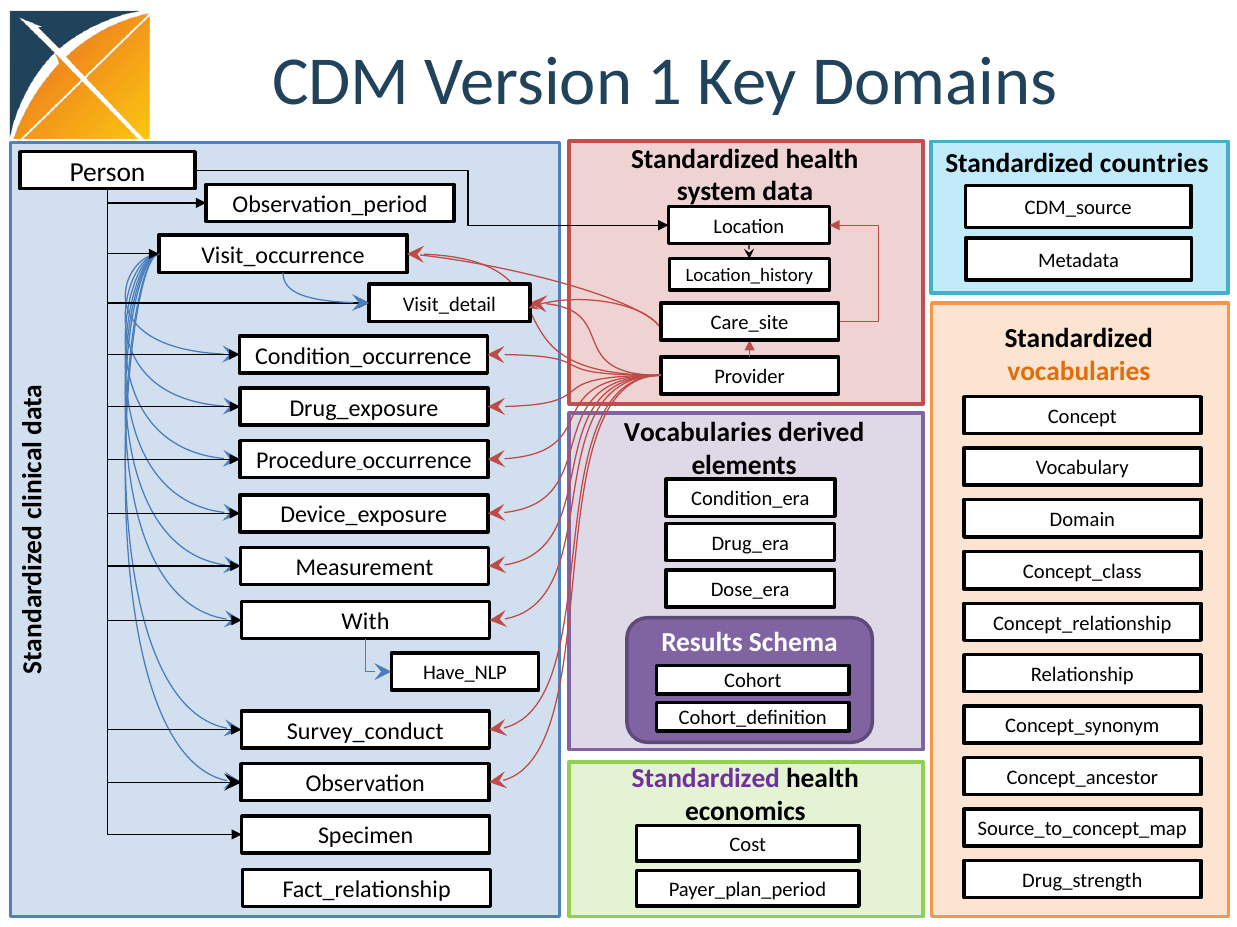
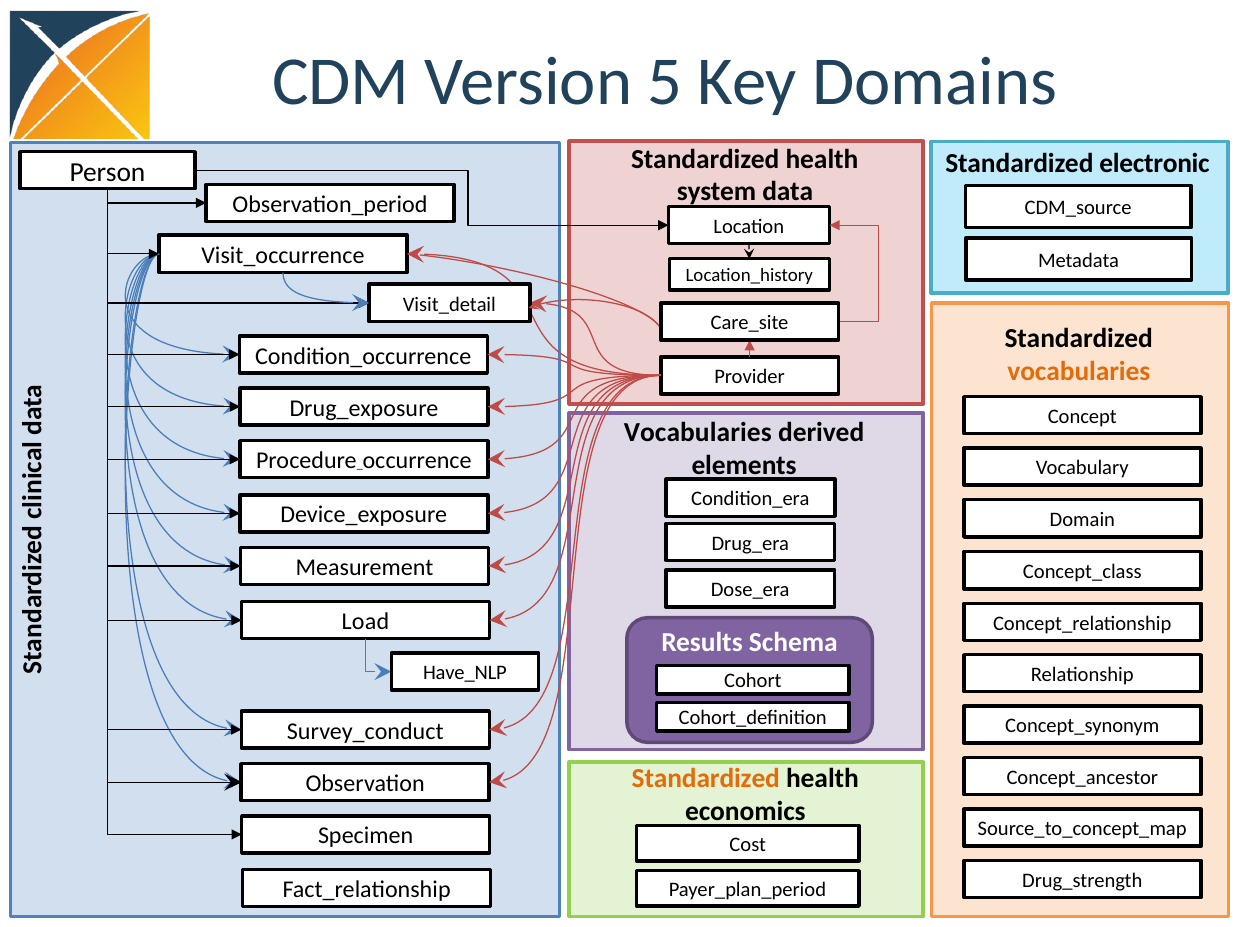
1: 1 -> 5
countries: countries -> electronic
With: With -> Load
Standardized at (706, 779) colour: purple -> orange
